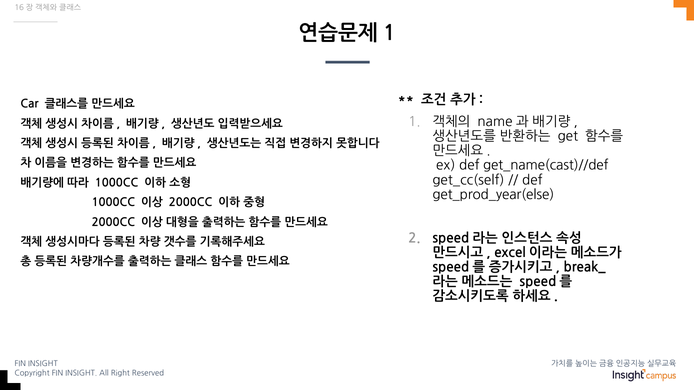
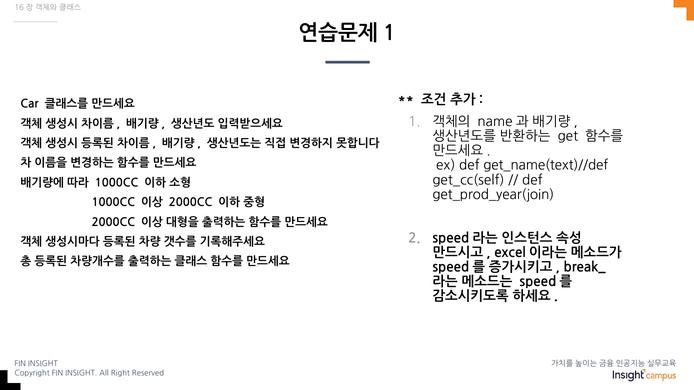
get_name(cast)//def: get_name(cast)//def -> get_name(text)//def
get_prod_year(else: get_prod_year(else -> get_prod_year(join
